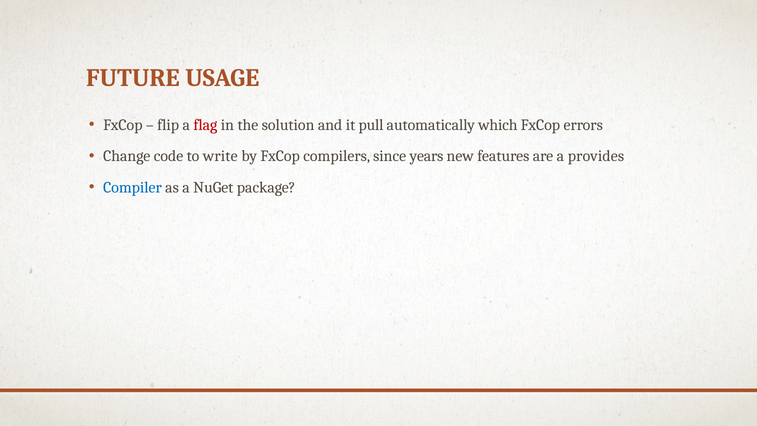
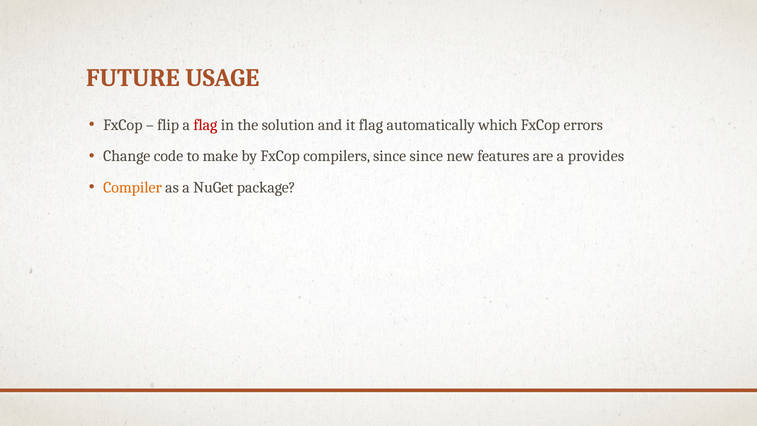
it pull: pull -> flag
write: write -> make
since years: years -> since
Compiler colour: blue -> orange
